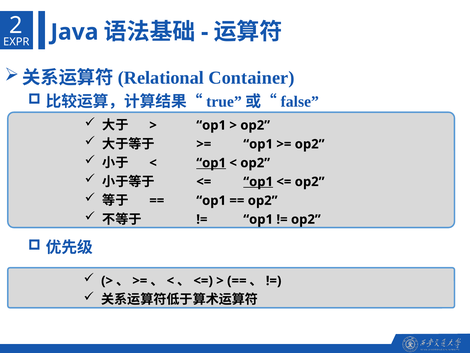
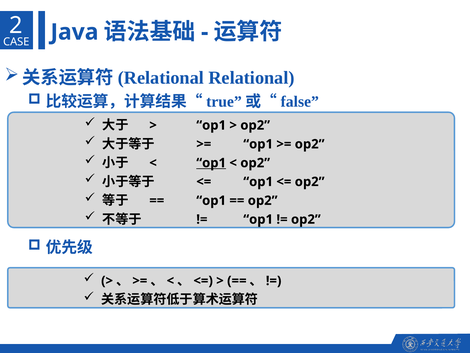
EXPR: EXPR -> CASE
Container at (251, 78): Container -> Relational
op1 at (258, 182) underline: present -> none
